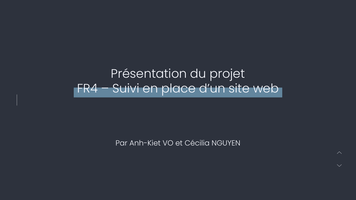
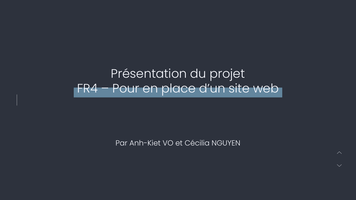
Suivi: Suivi -> Pour
